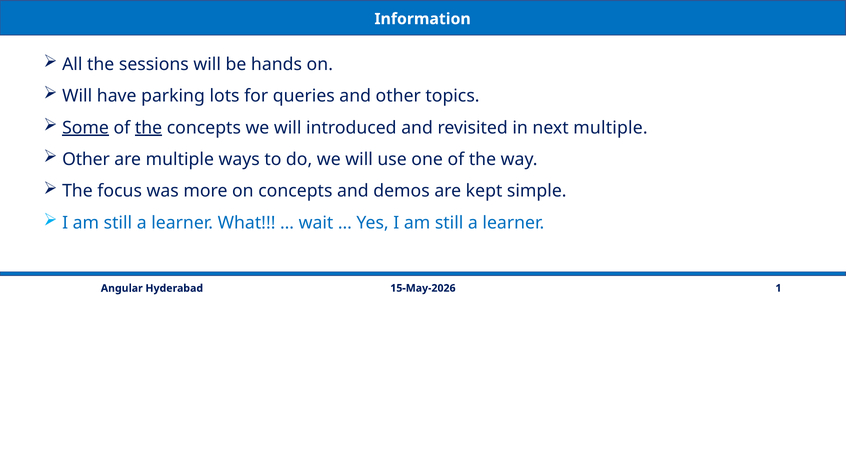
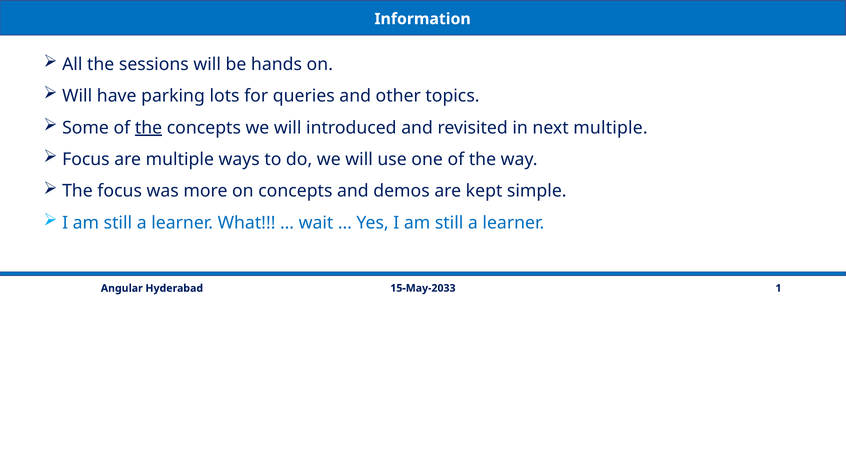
Some underline: present -> none
Other at (86, 159): Other -> Focus
15-May-2026: 15-May-2026 -> 15-May-2033
